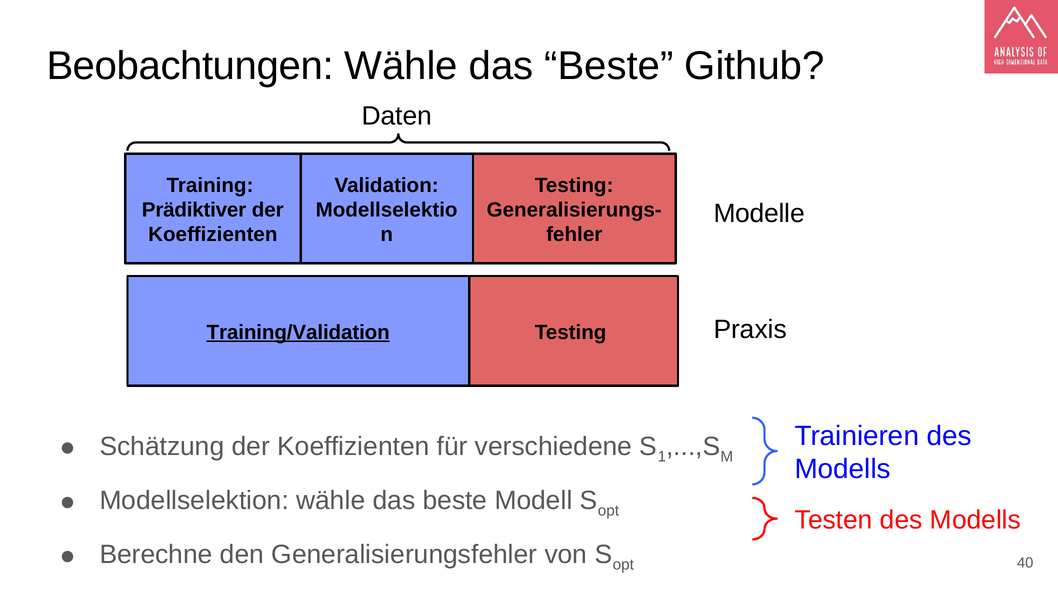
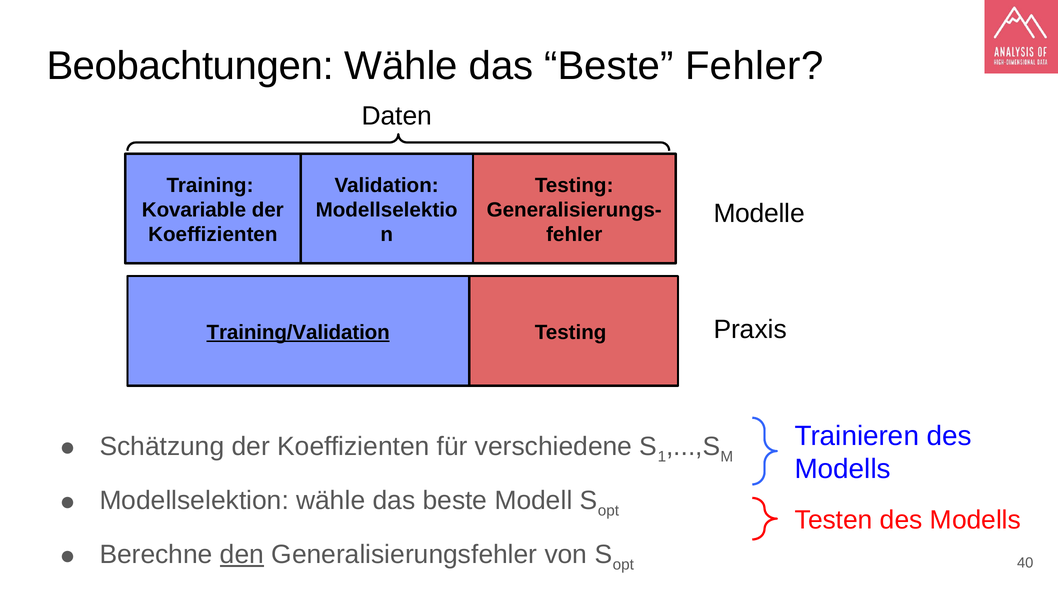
Beste Github: Github -> Fehler
Prädiktiver: Prädiktiver -> Kovariable
den underline: none -> present
